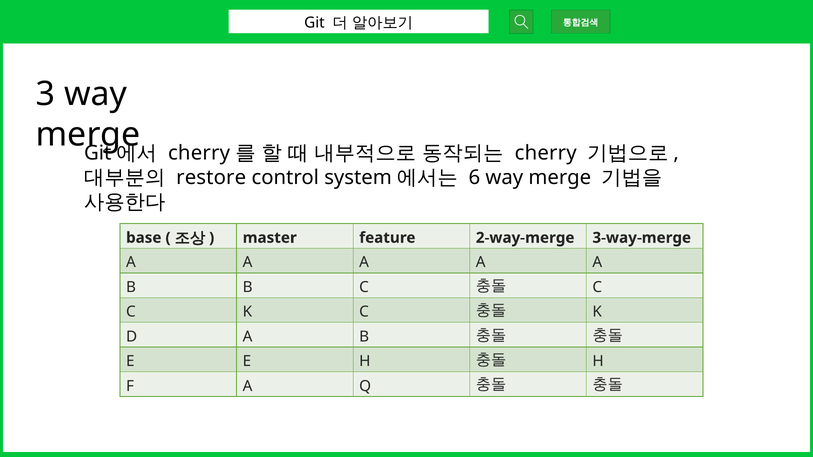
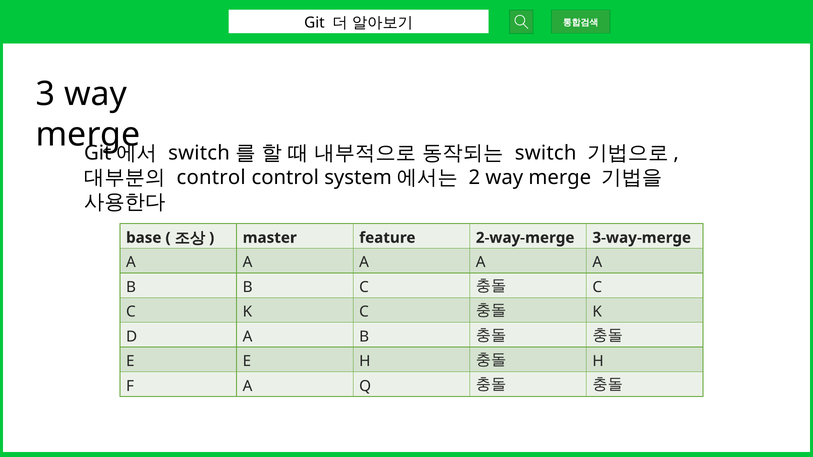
cherry at (199, 153): cherry -> switch
cherry at (546, 153): cherry -> switch
restore at (211, 178): restore -> control
6: 6 -> 2
